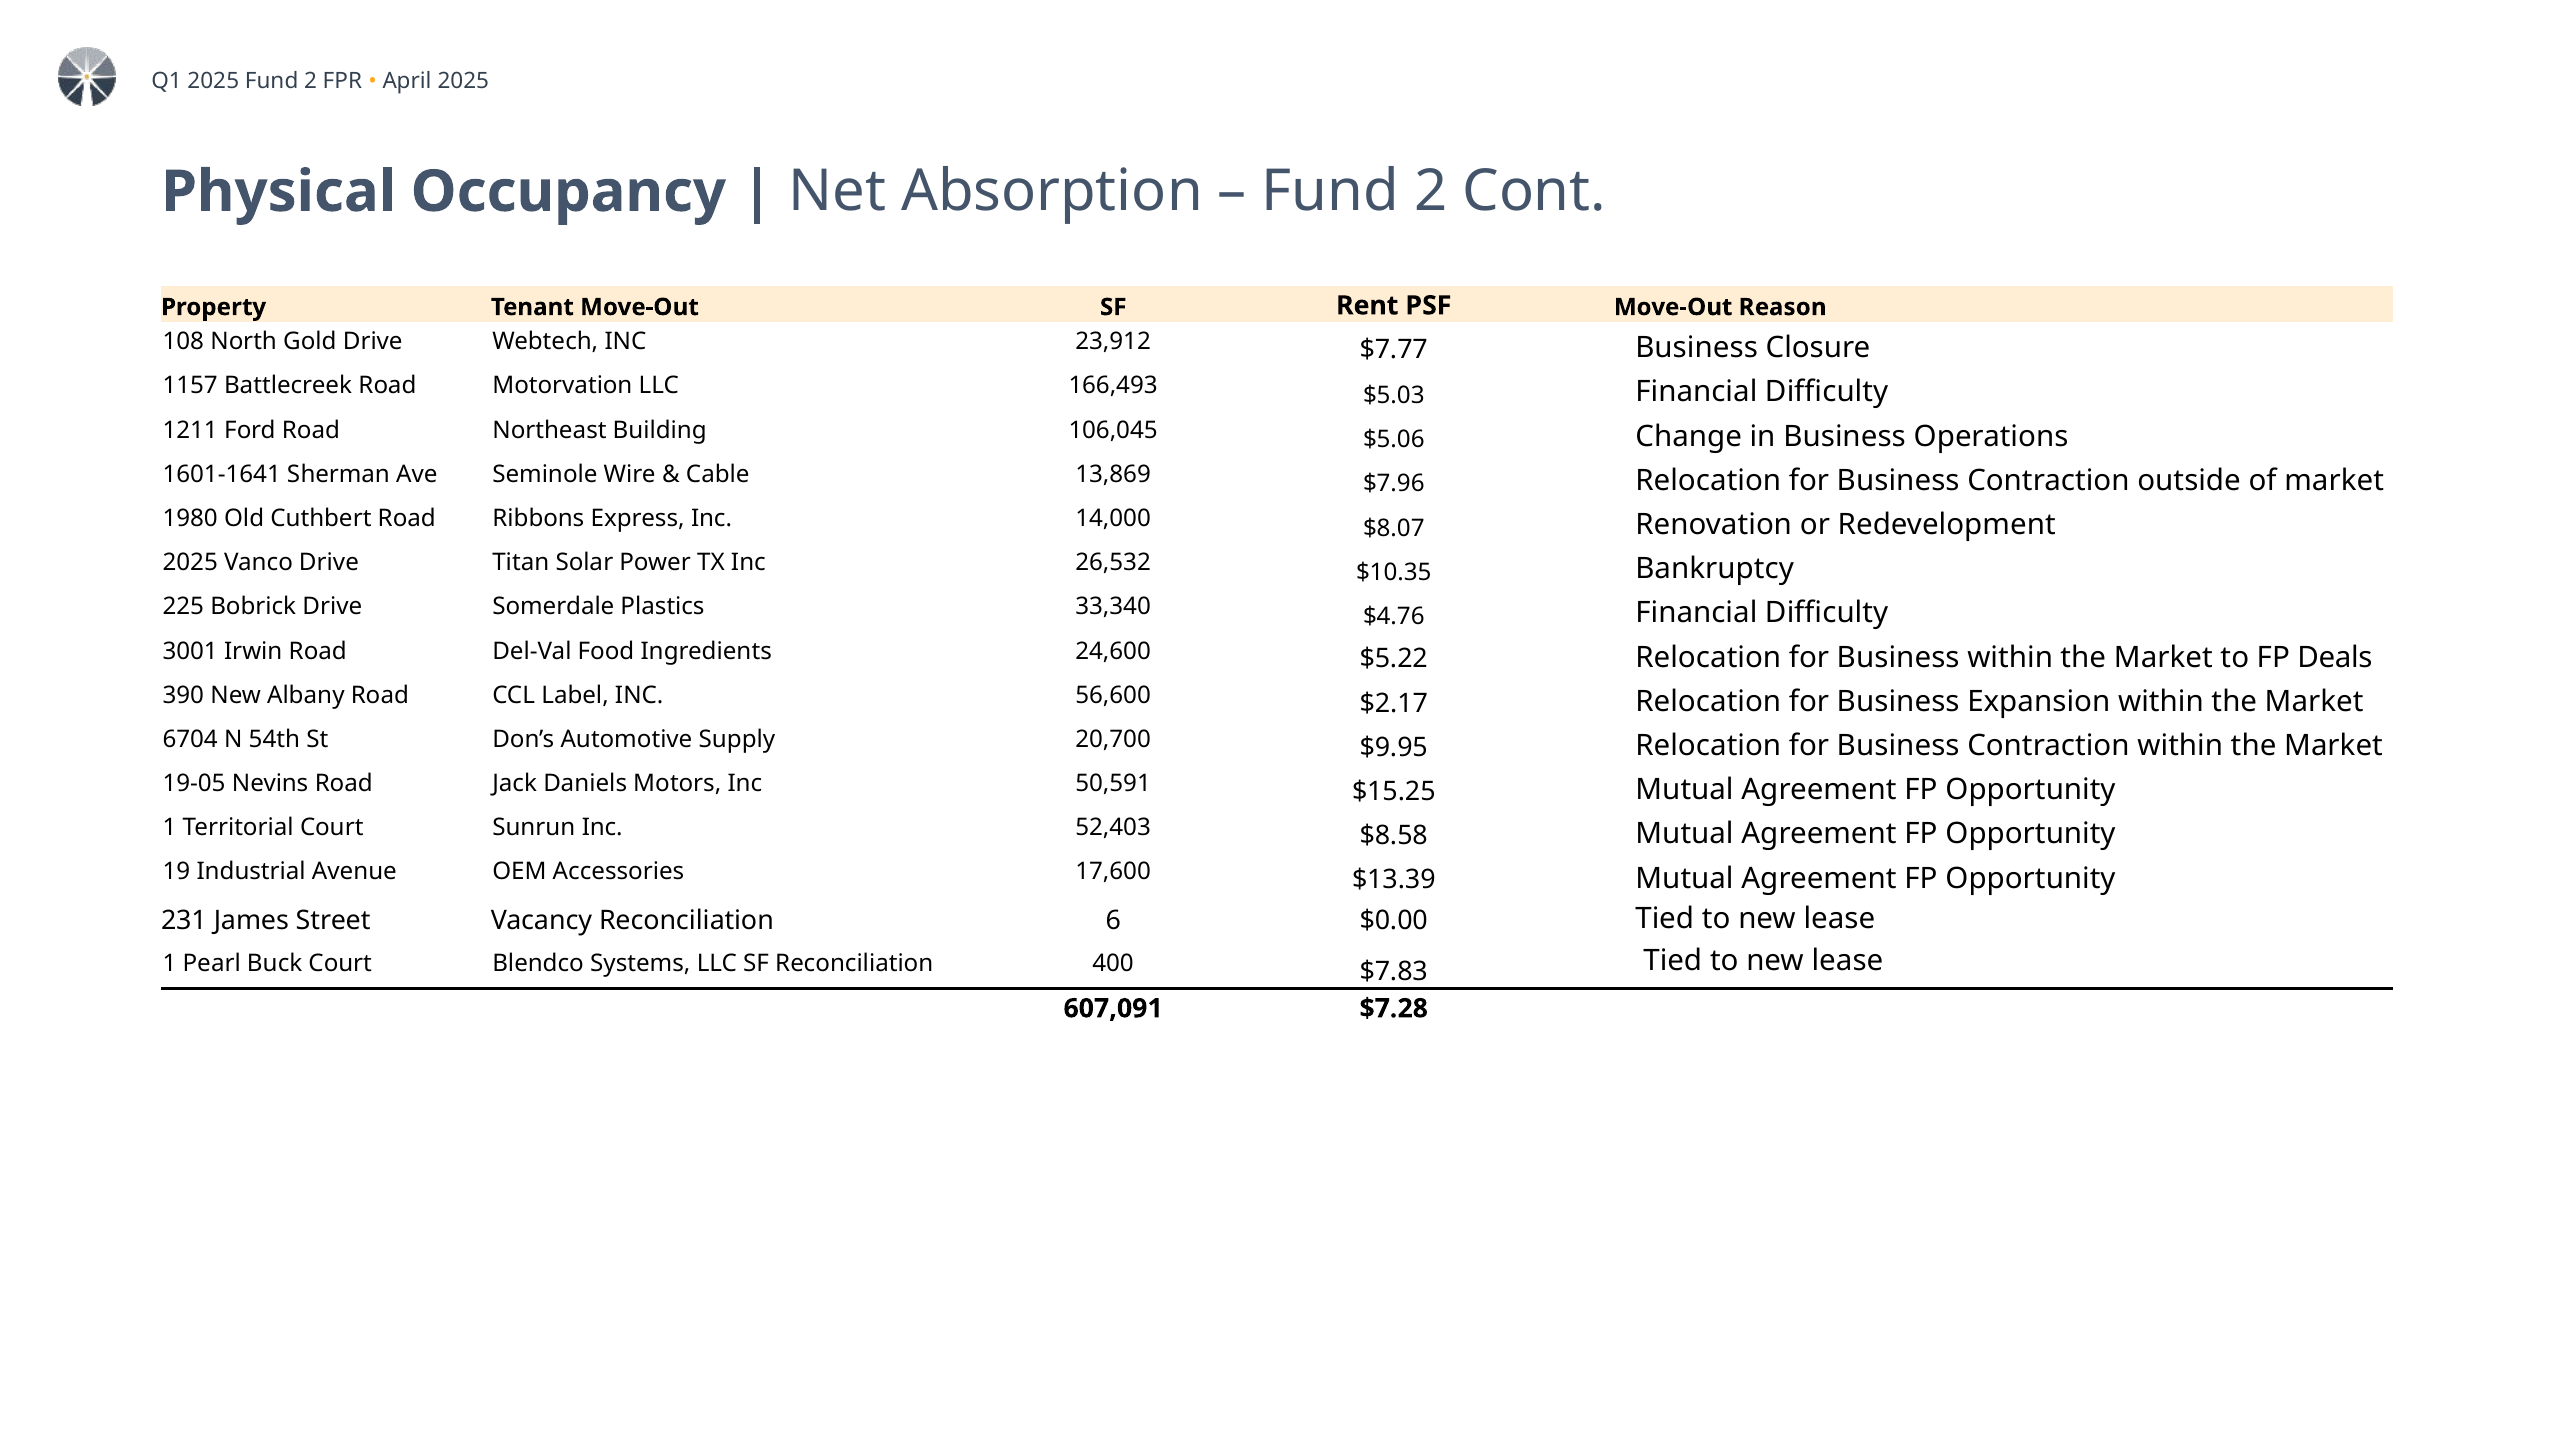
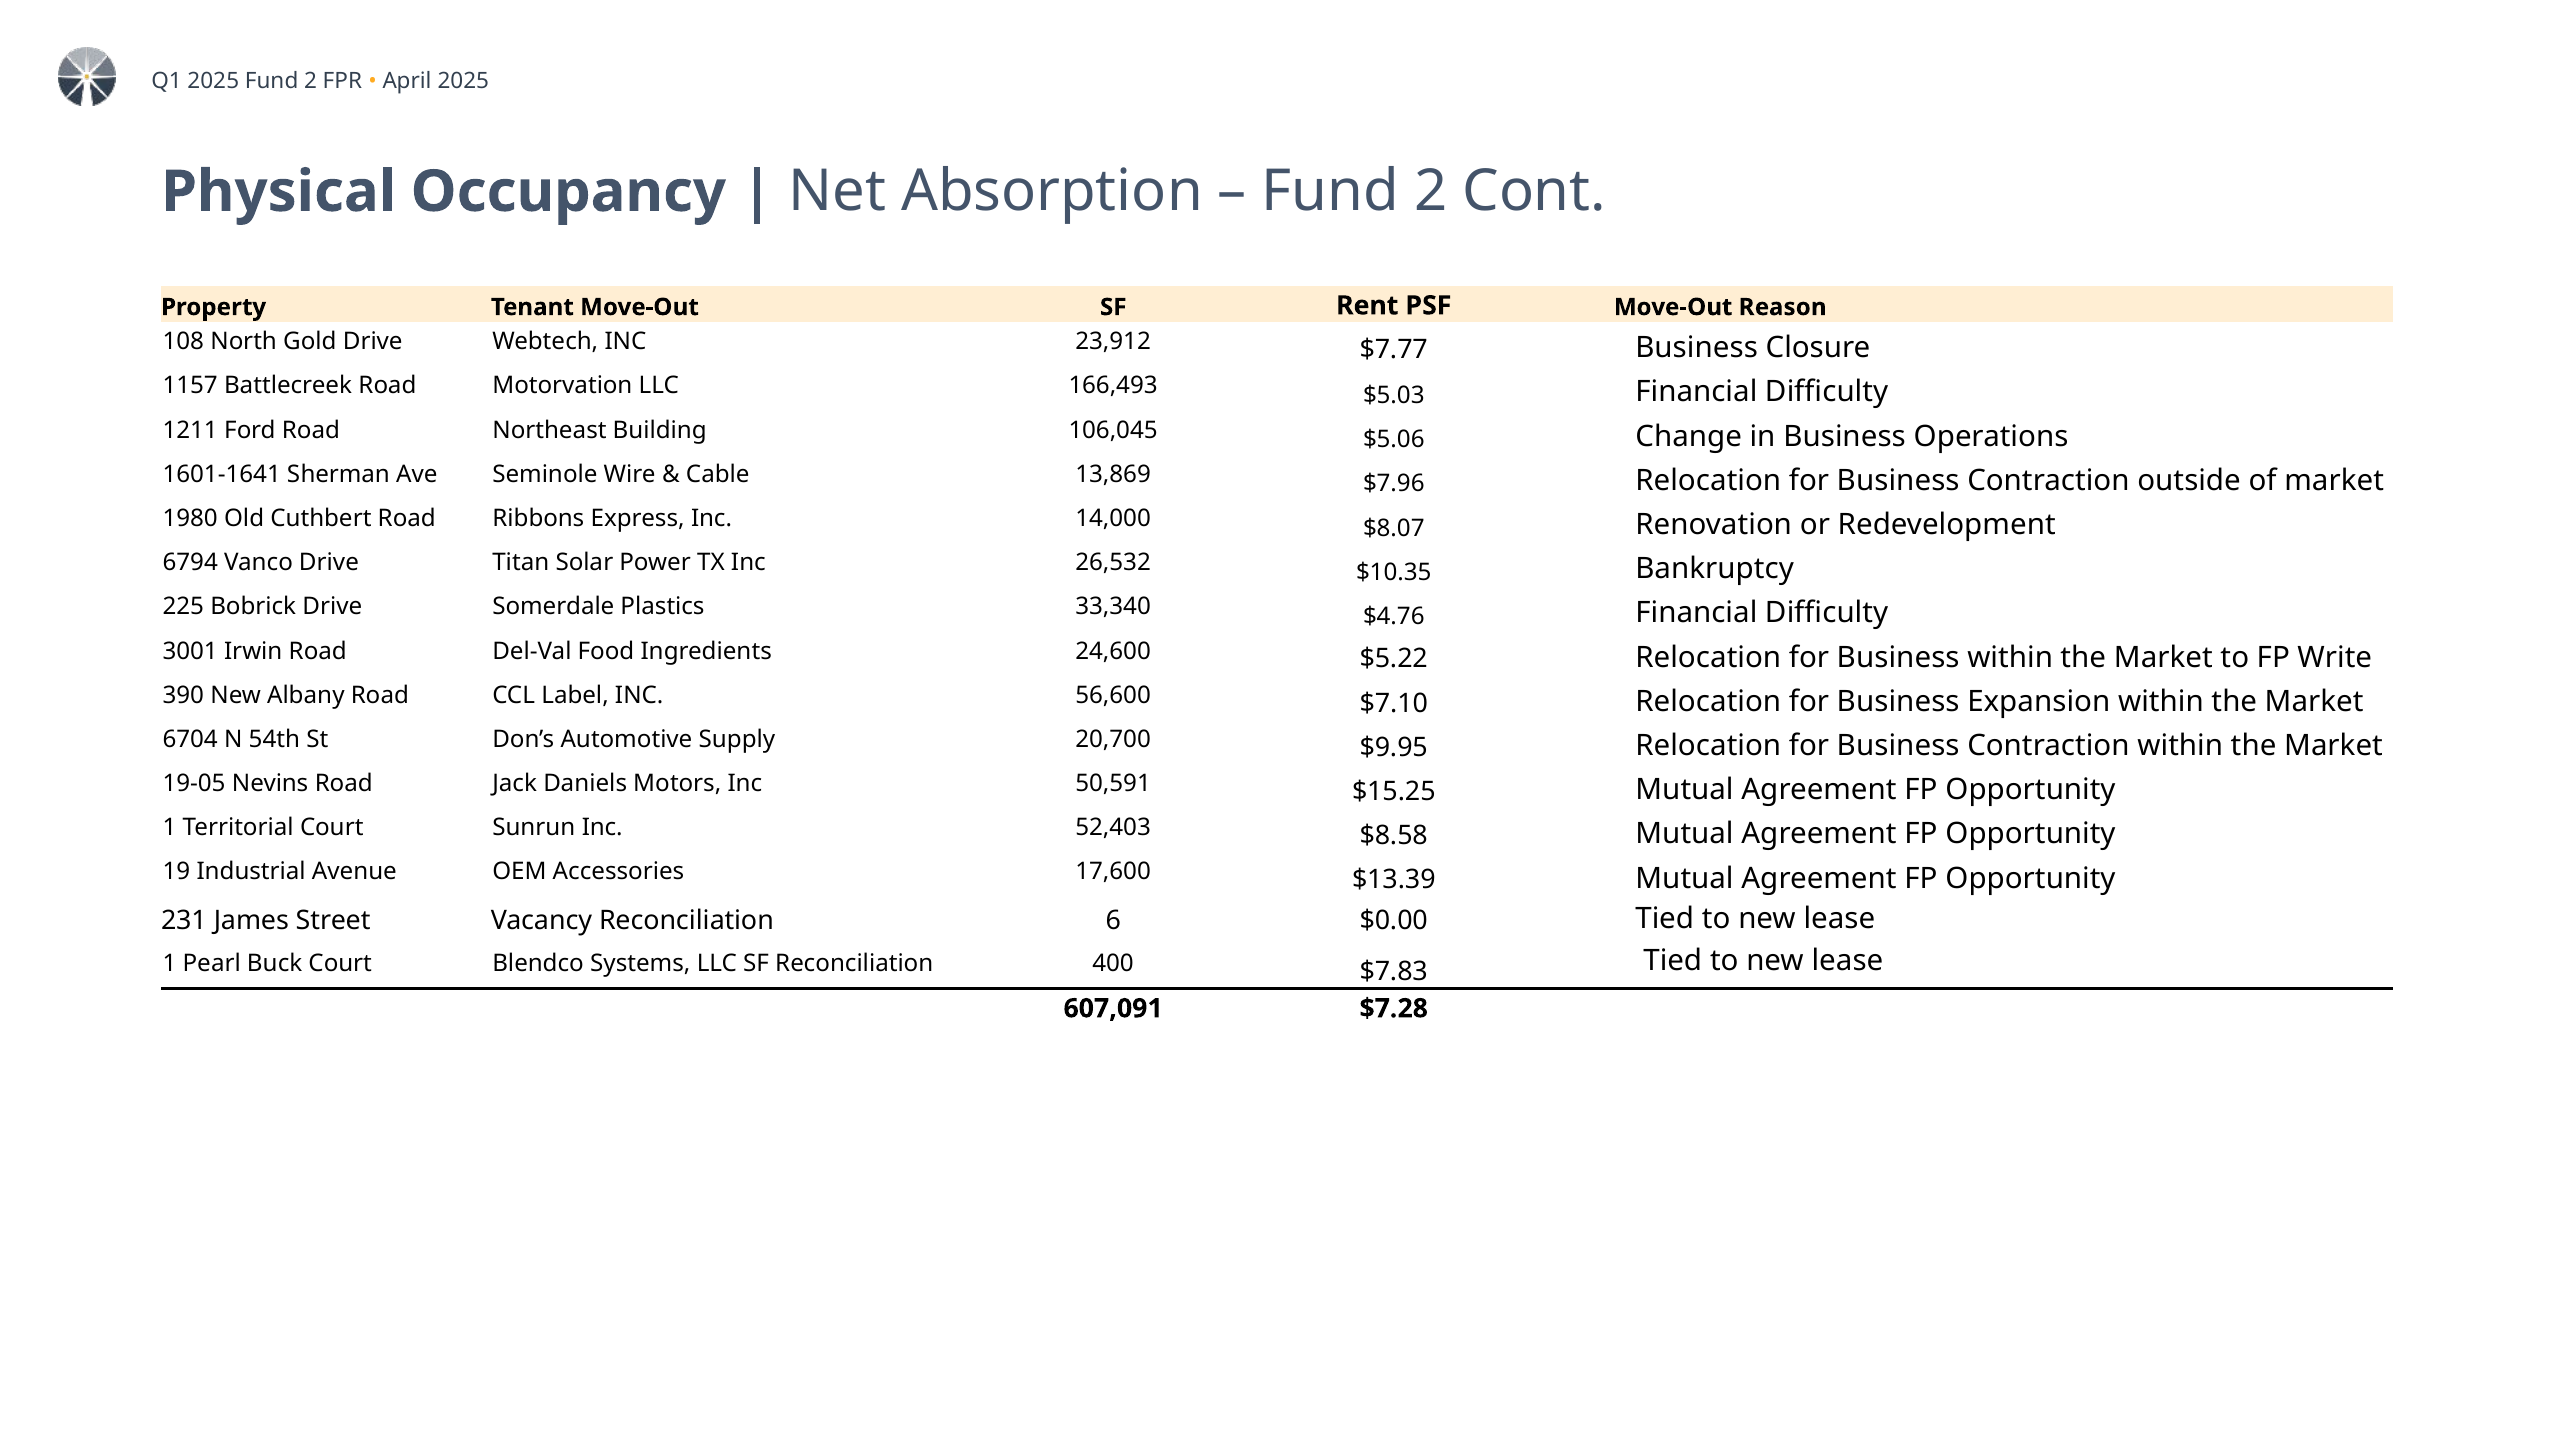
2025 at (190, 563): 2025 -> 6794
Deals: Deals -> Write
$2.17: $2.17 -> $7.10
